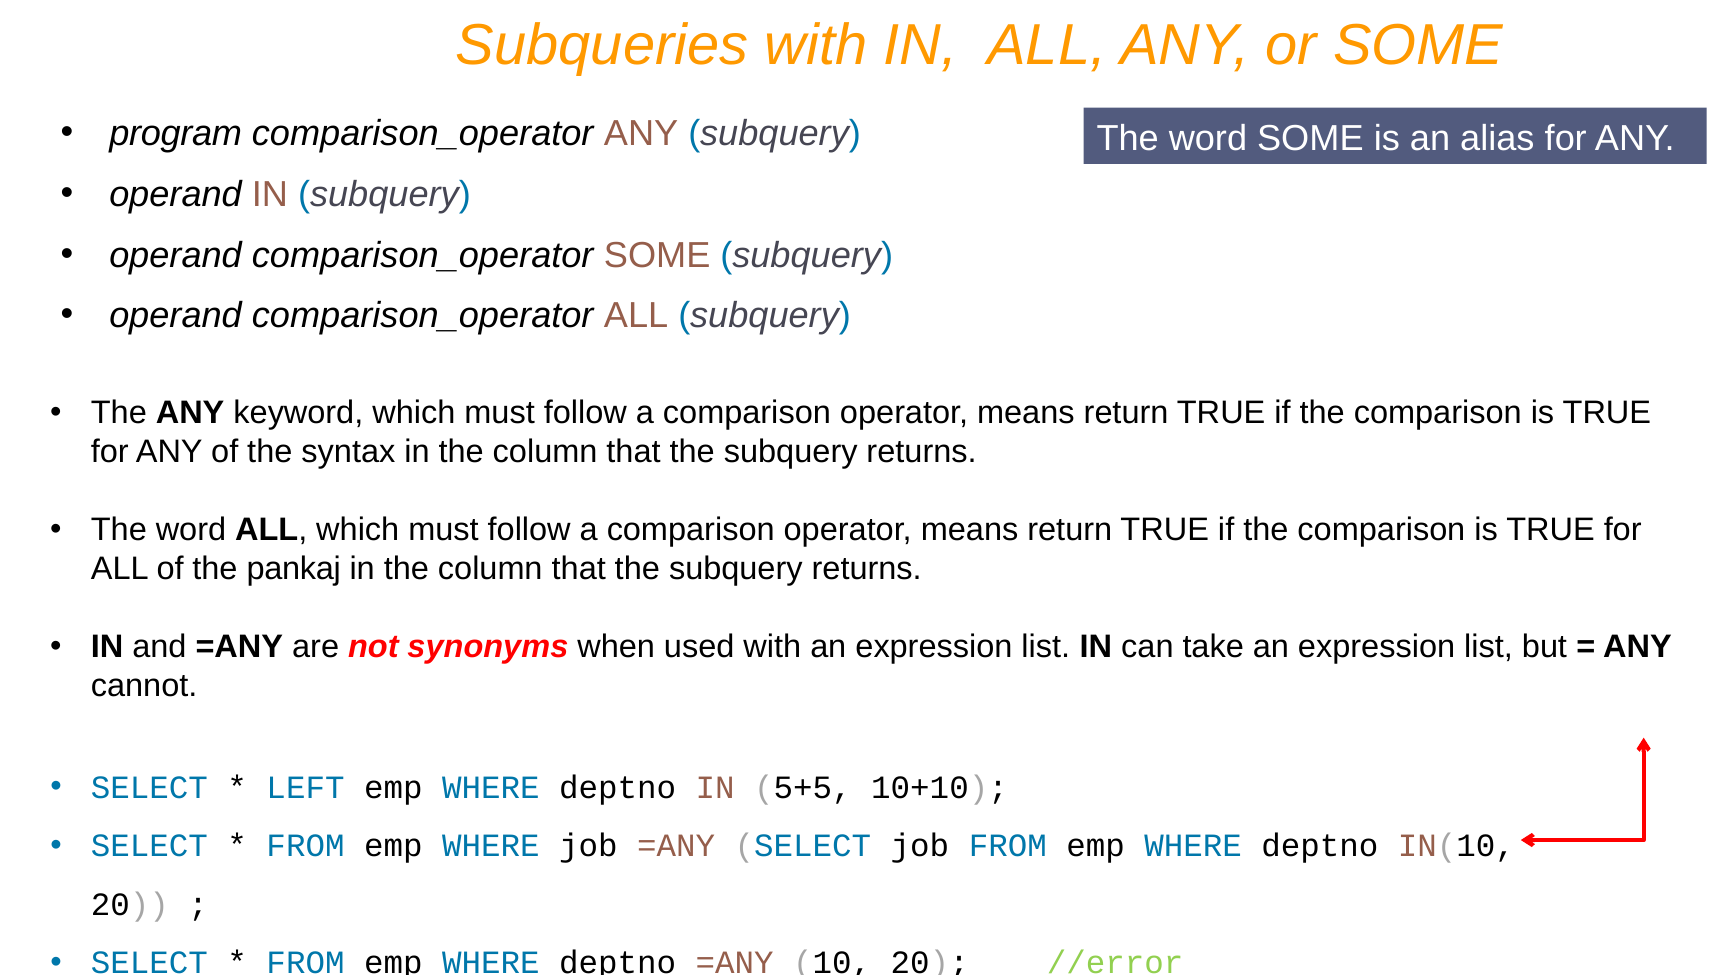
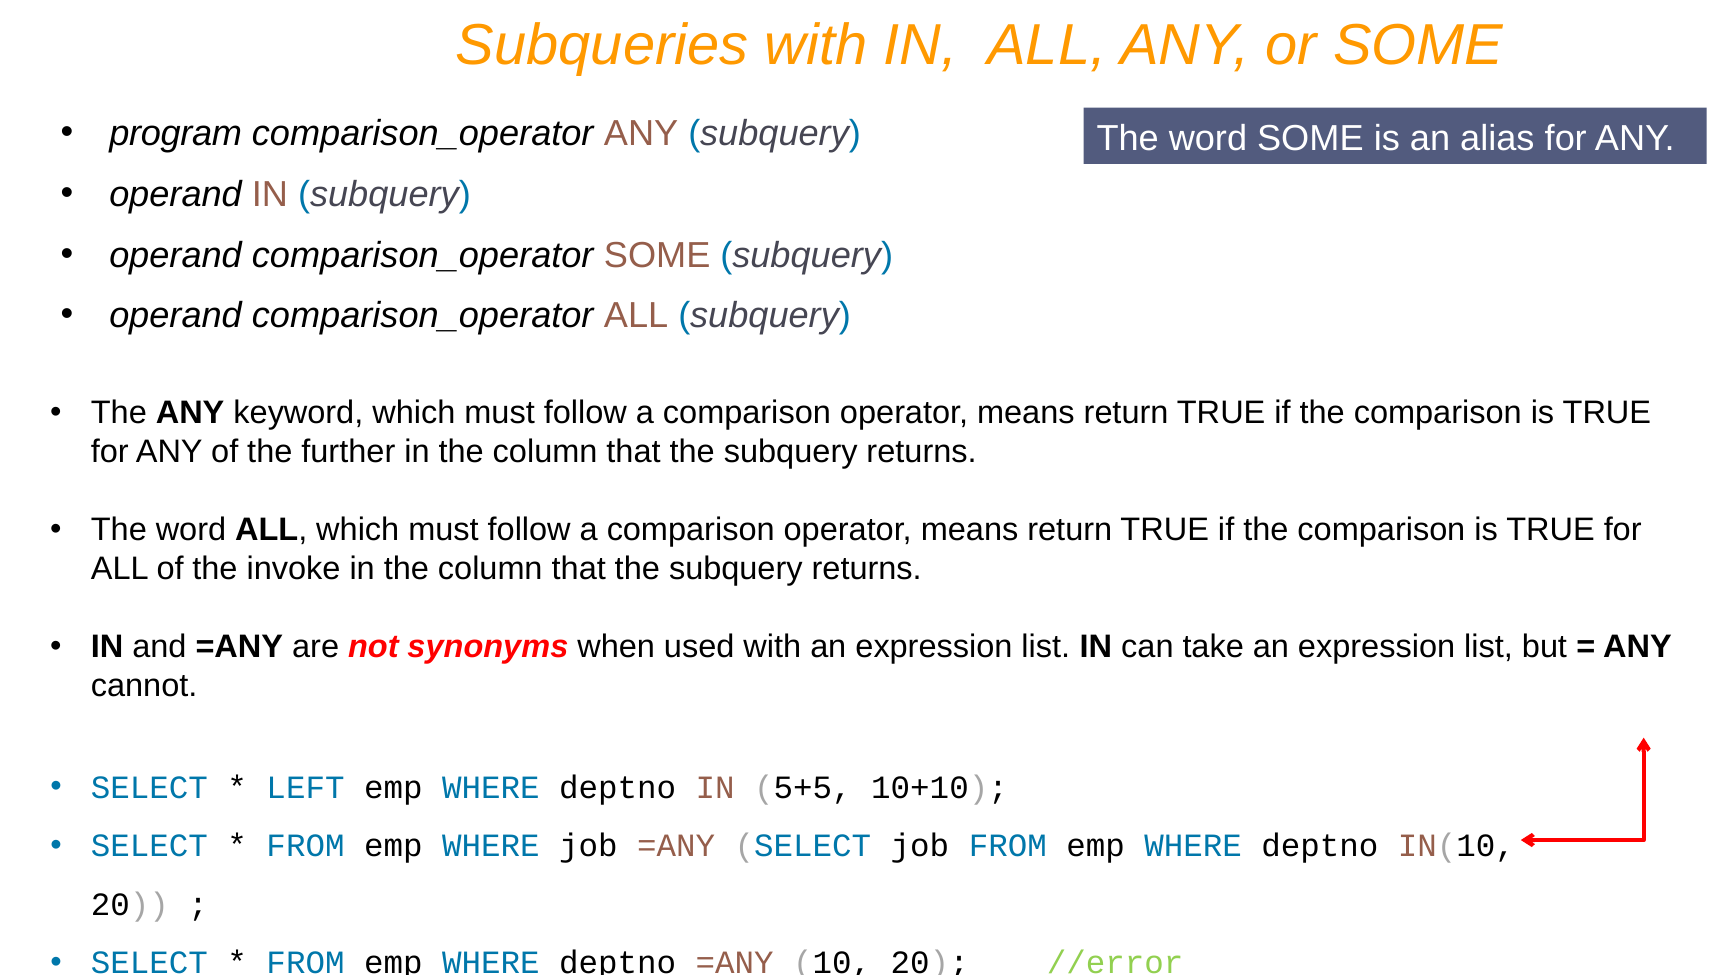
syntax: syntax -> further
pankaj: pankaj -> invoke
